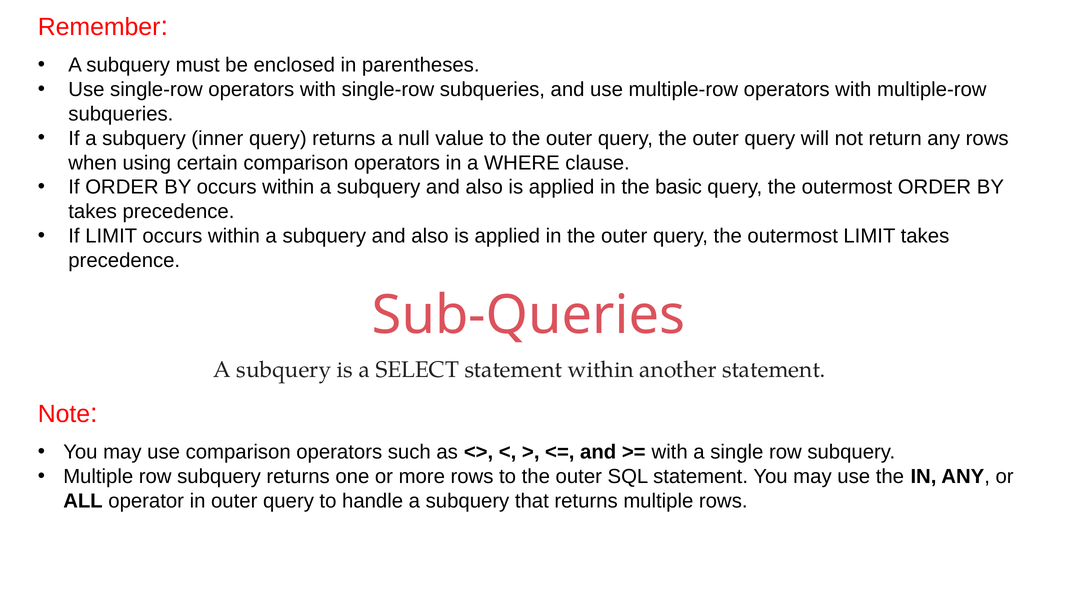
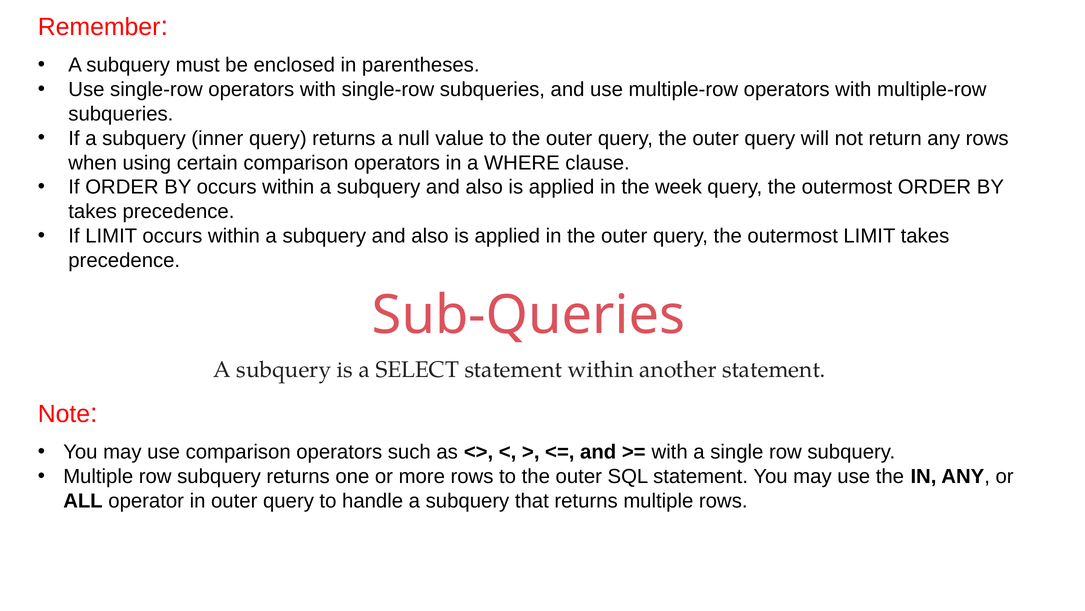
basic: basic -> week
